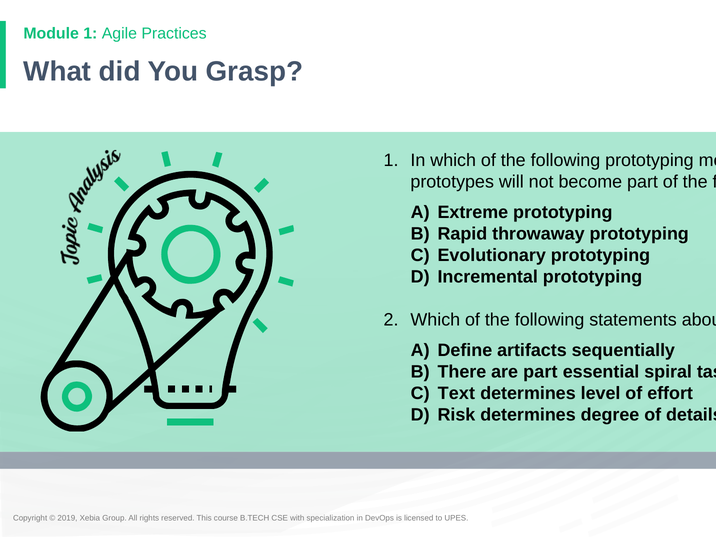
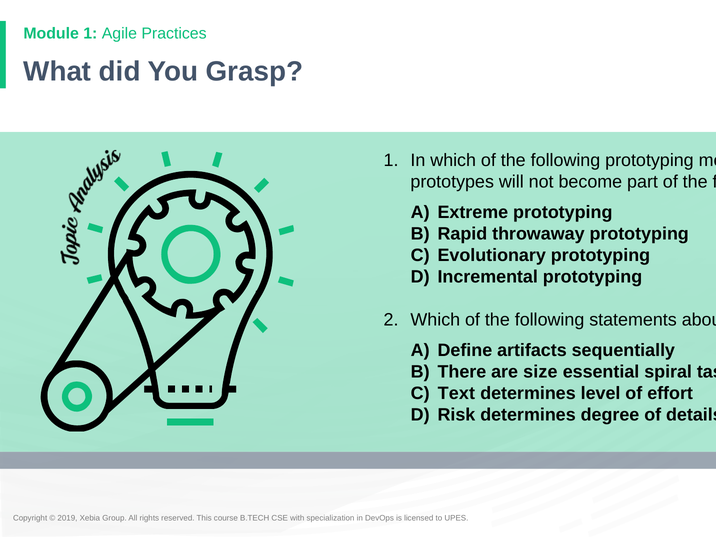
are part: part -> size
